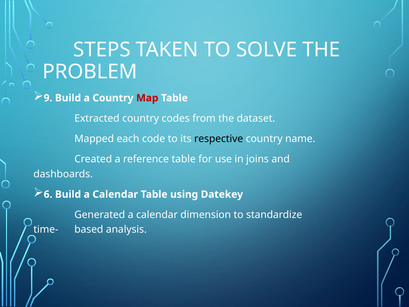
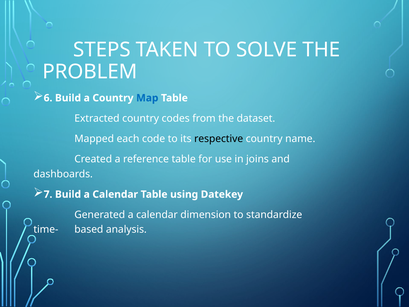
9: 9 -> 6
Map colour: red -> blue
6: 6 -> 7
